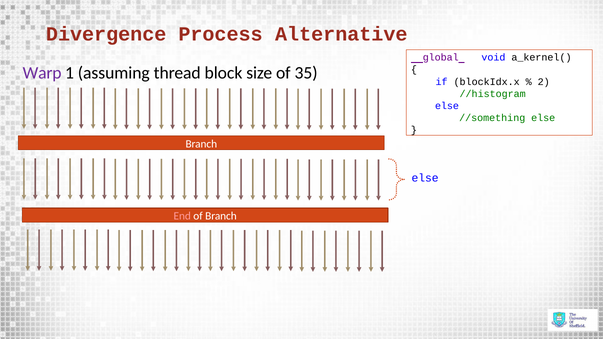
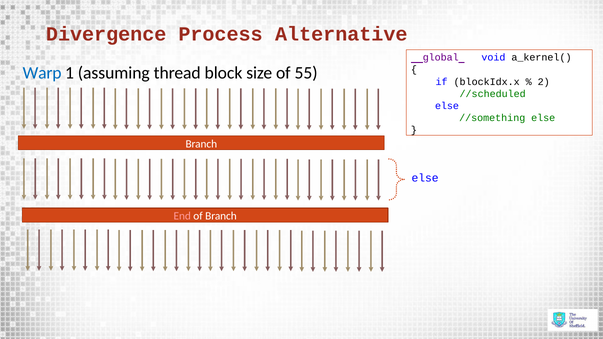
Warp colour: purple -> blue
35: 35 -> 55
//histogram: //histogram -> //scheduled
